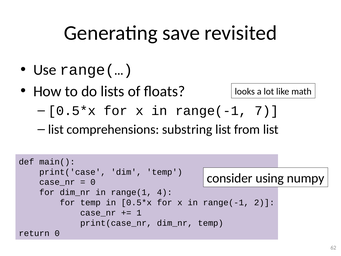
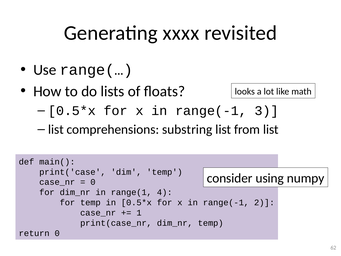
save: save -> xxxx
7: 7 -> 3
